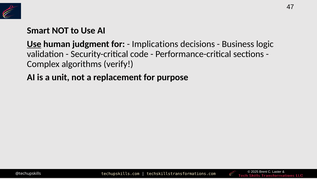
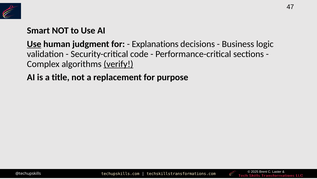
Implications: Implications -> Explanations
verify underline: none -> present
unit: unit -> title
